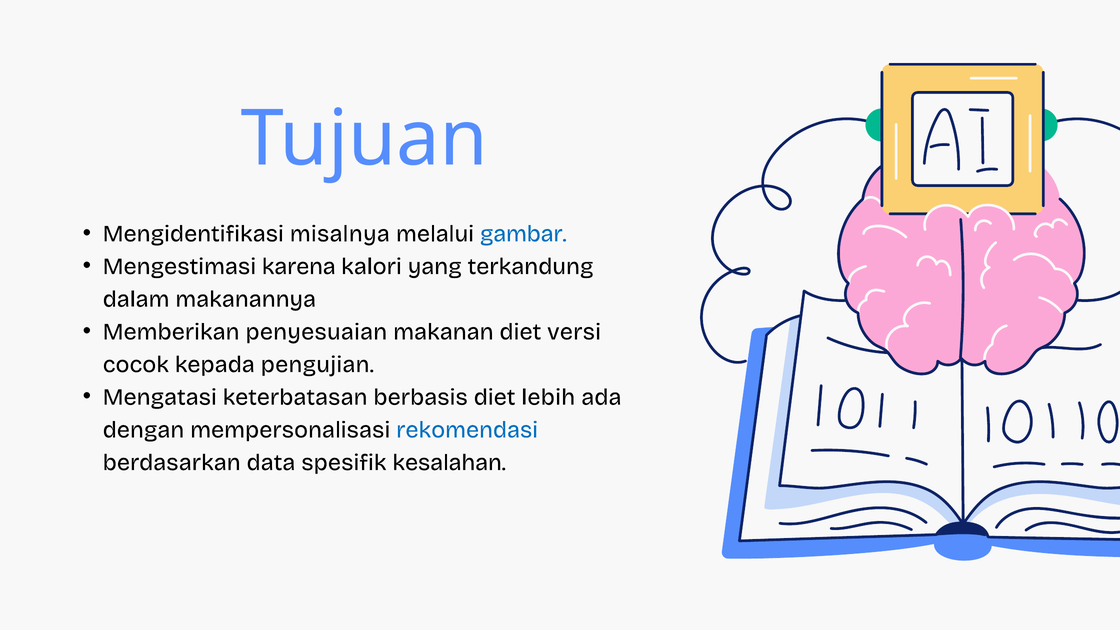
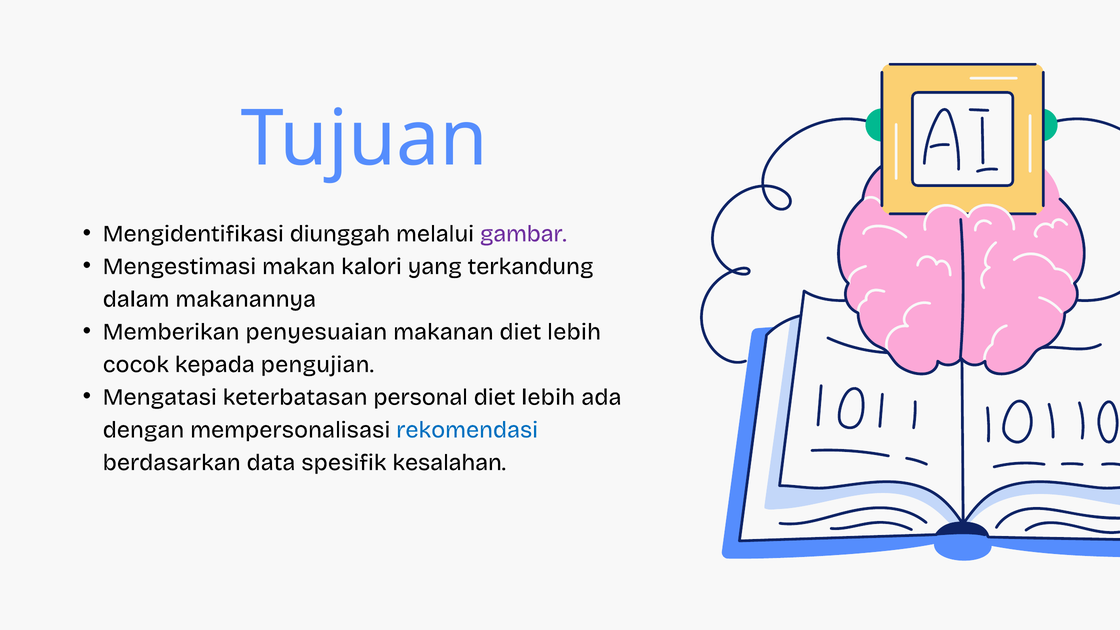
misalnya: misalnya -> diunggah
gambar colour: blue -> purple
karena: karena -> makan
makanan diet versi: versi -> lebih
berbasis: berbasis -> personal
